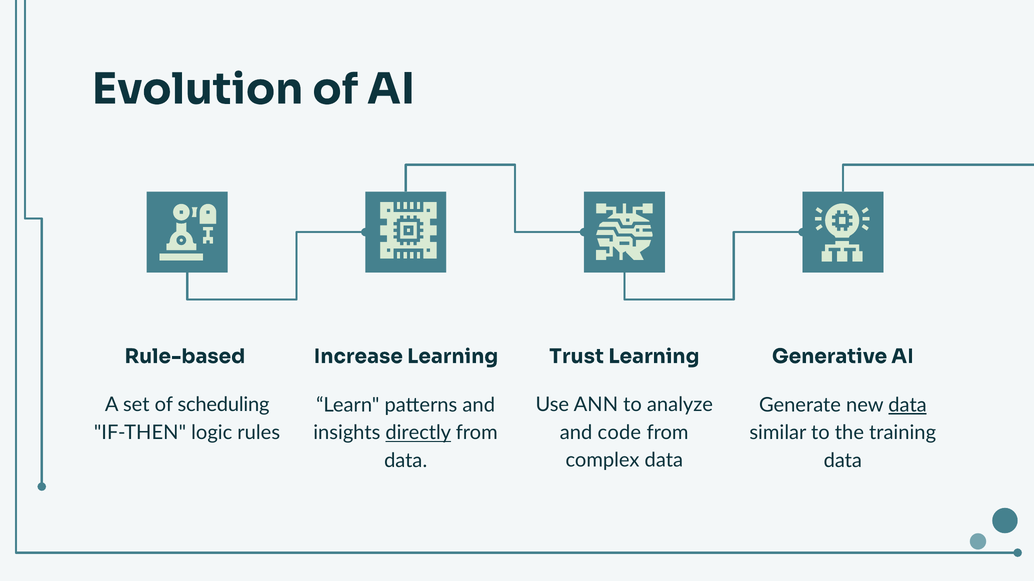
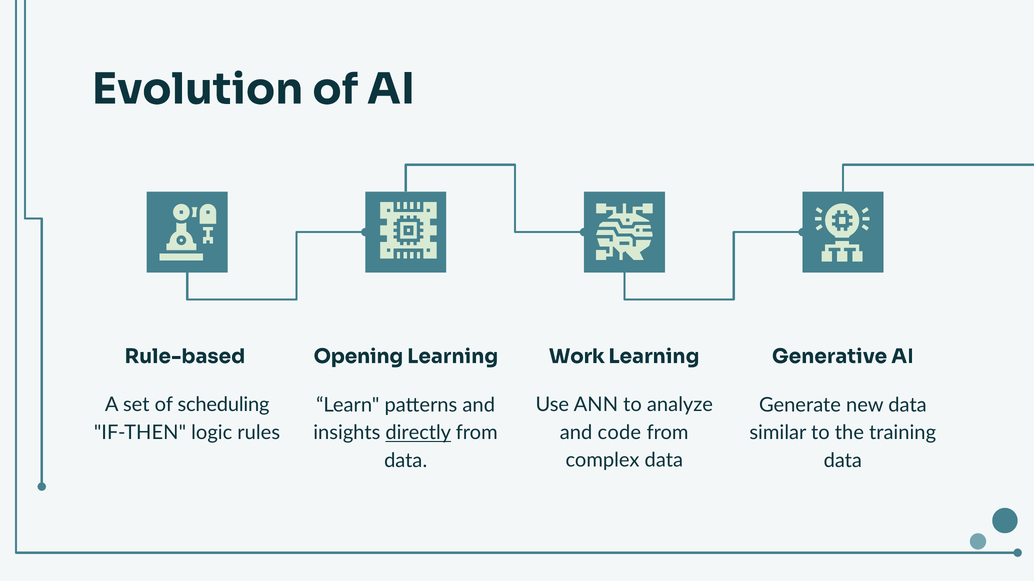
Increase: Increase -> Opening
Trust: Trust -> Work
data at (908, 405) underline: present -> none
